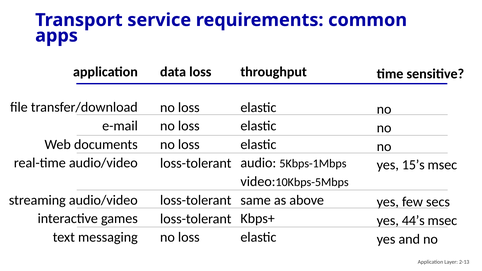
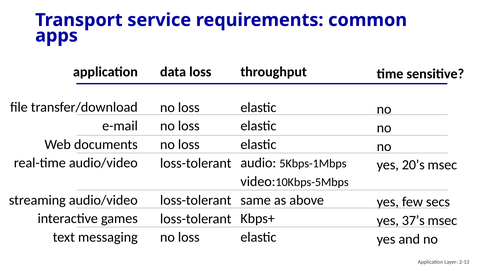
15’s: 15’s -> 20’s
44’s: 44’s -> 37’s
